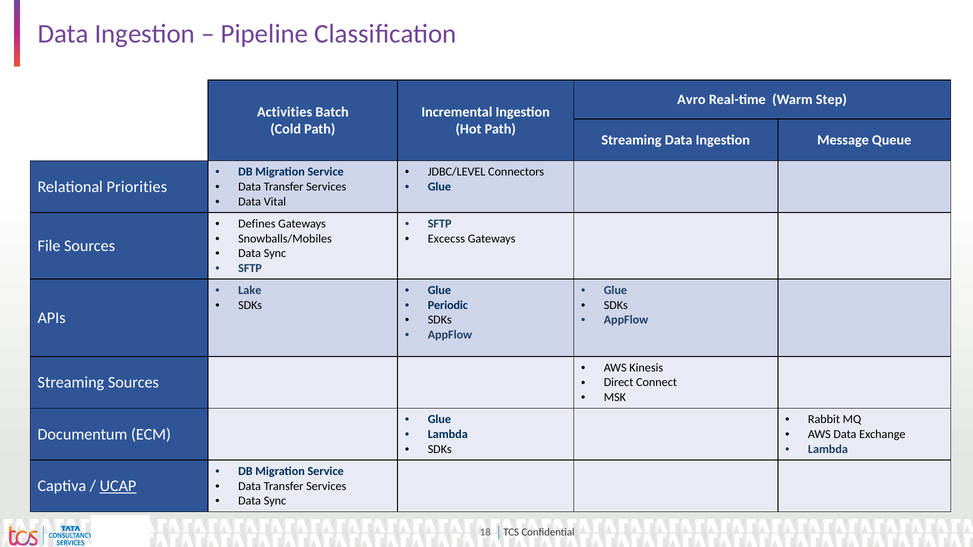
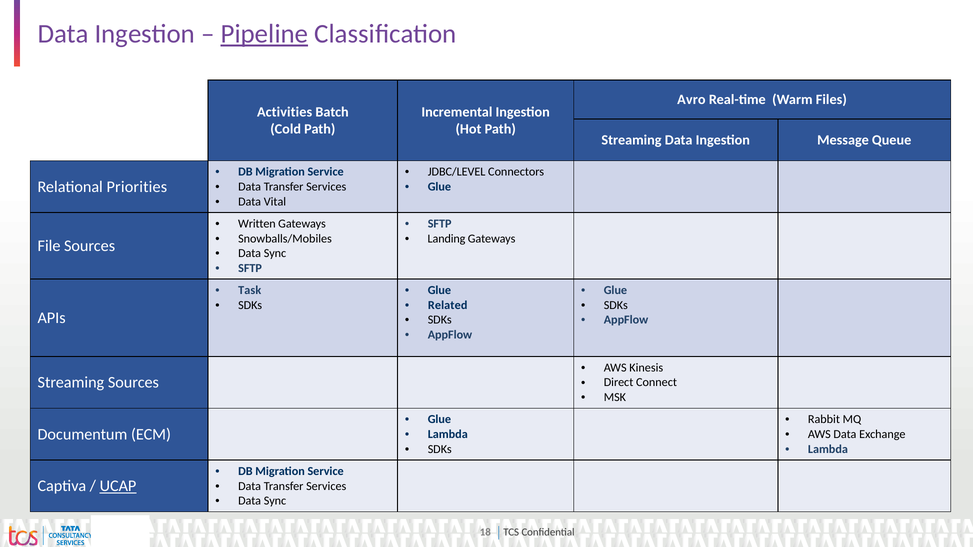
Pipeline underline: none -> present
Step: Step -> Files
Defines: Defines -> Written
Excecss: Excecss -> Landing
Lake: Lake -> Task
Periodic: Periodic -> Related
